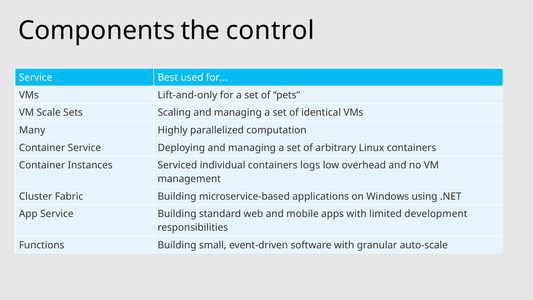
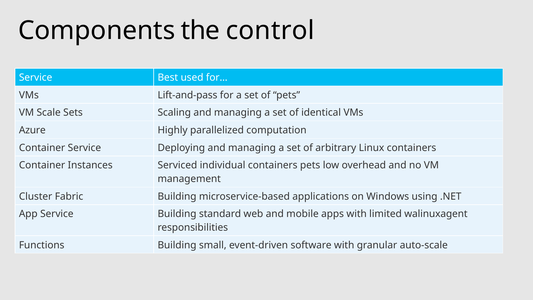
Lift-and-only: Lift-and-only -> Lift-and-pass
Many: Many -> Azure
containers logs: logs -> pets
development: development -> walinuxagent
